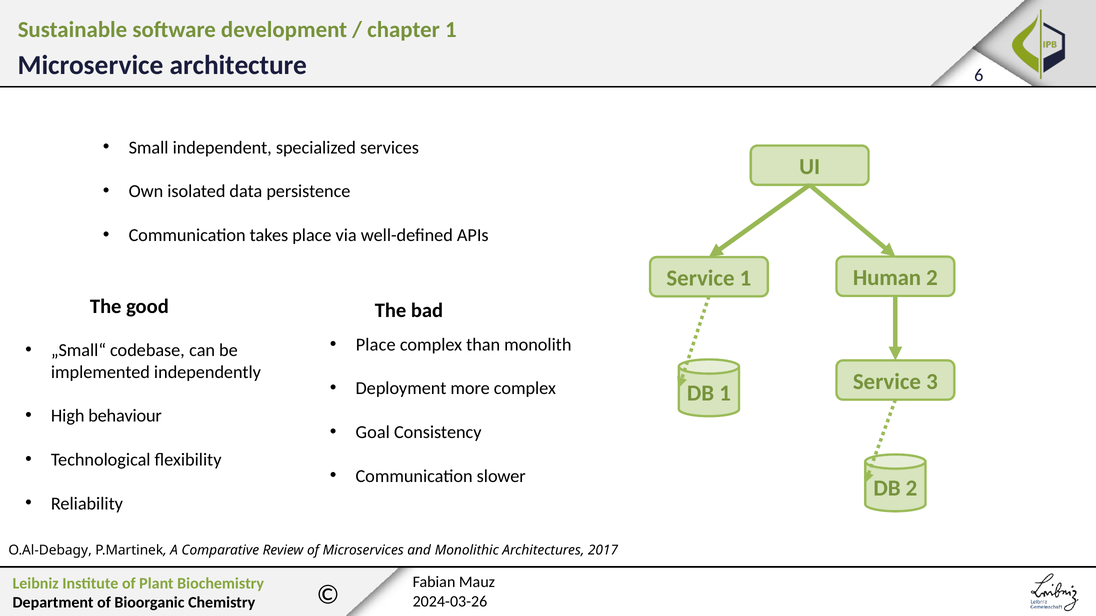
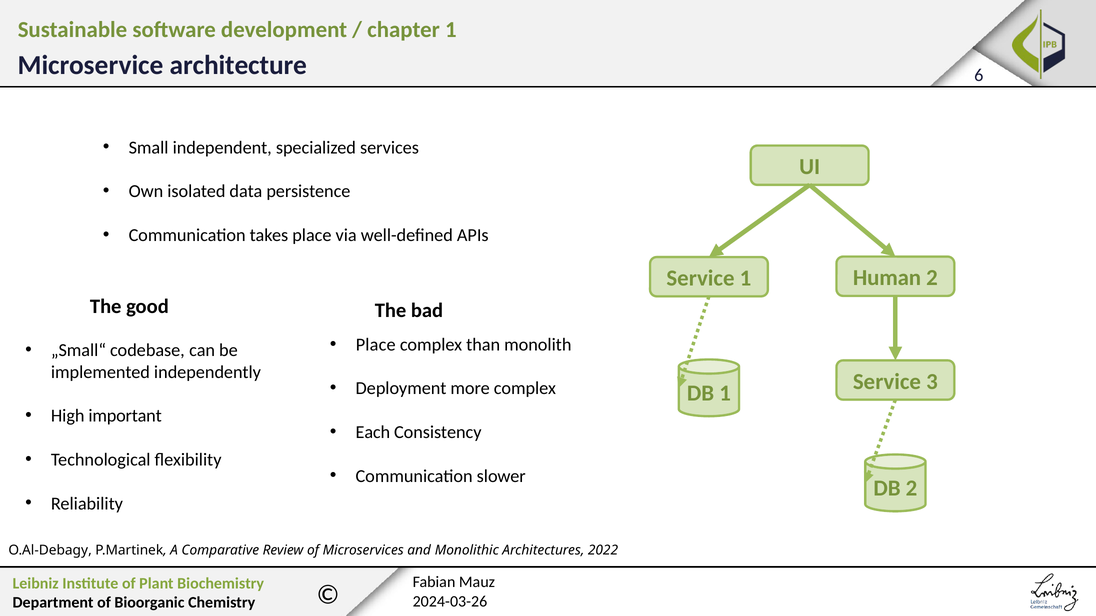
behaviour: behaviour -> important
Goal: Goal -> Each
2017: 2017 -> 2022
